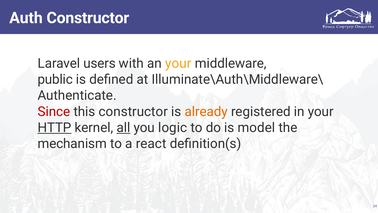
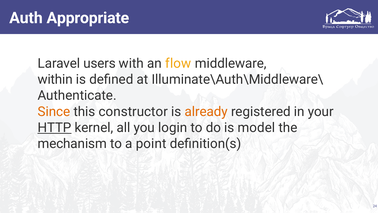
Auth Constructor: Constructor -> Appropriate
an your: your -> flow
public: public -> within
Since colour: red -> orange
all underline: present -> none
logic: logic -> login
react: react -> point
